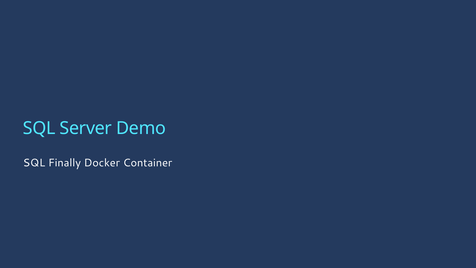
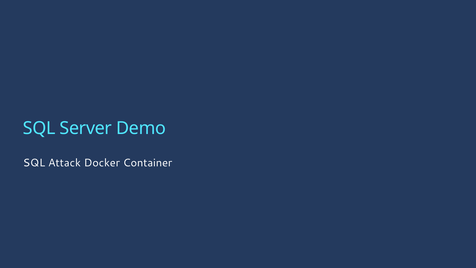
Finally: Finally -> Attack
